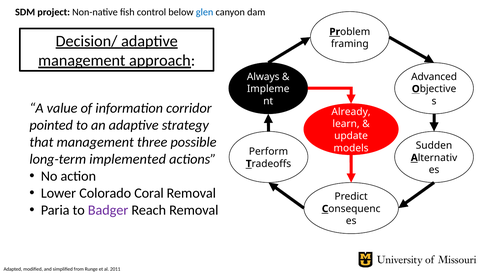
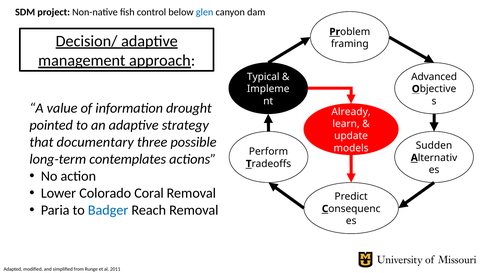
Always: Always -> Typical
corridor: corridor -> drought
that management: management -> documentary
implemented: implemented -> contemplates
Badger colour: purple -> blue
